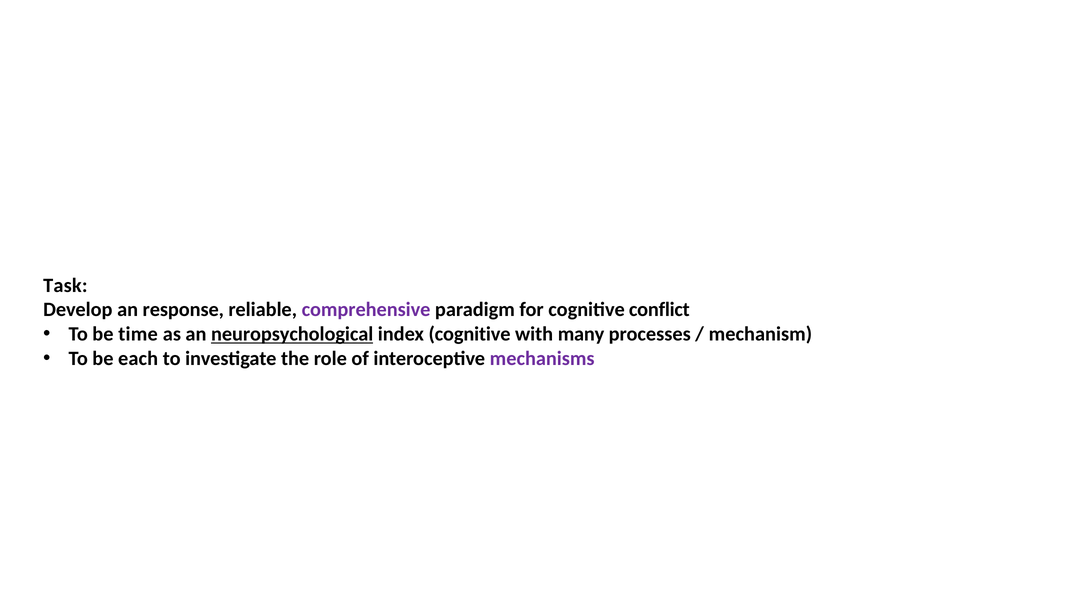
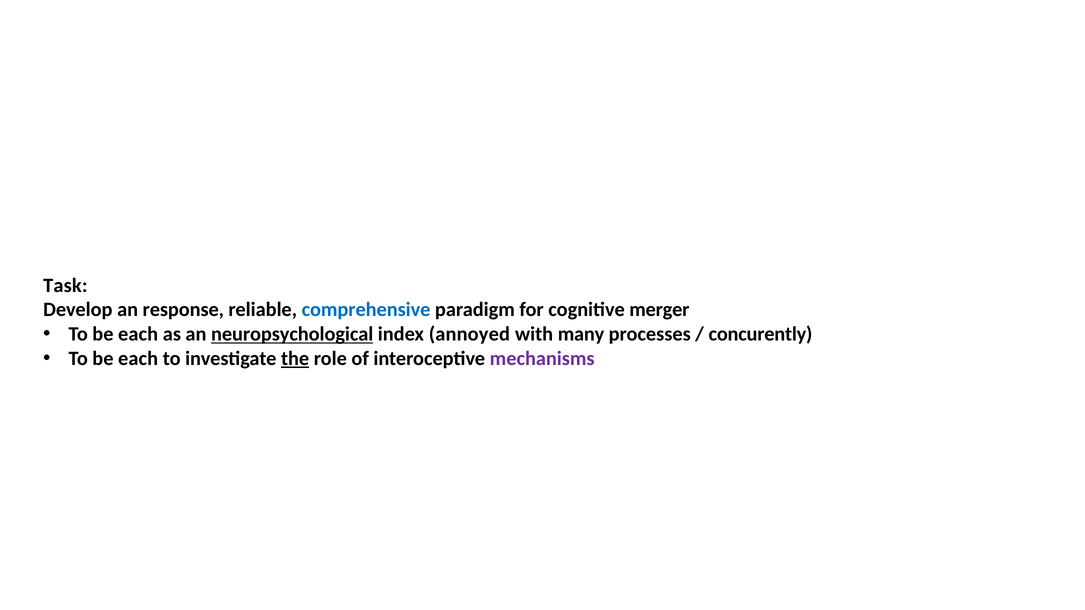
comprehensive colour: purple -> blue
conflict: conflict -> merger
time at (138, 334): time -> each
index cognitive: cognitive -> annoyed
mechanism: mechanism -> concurently
the underline: none -> present
